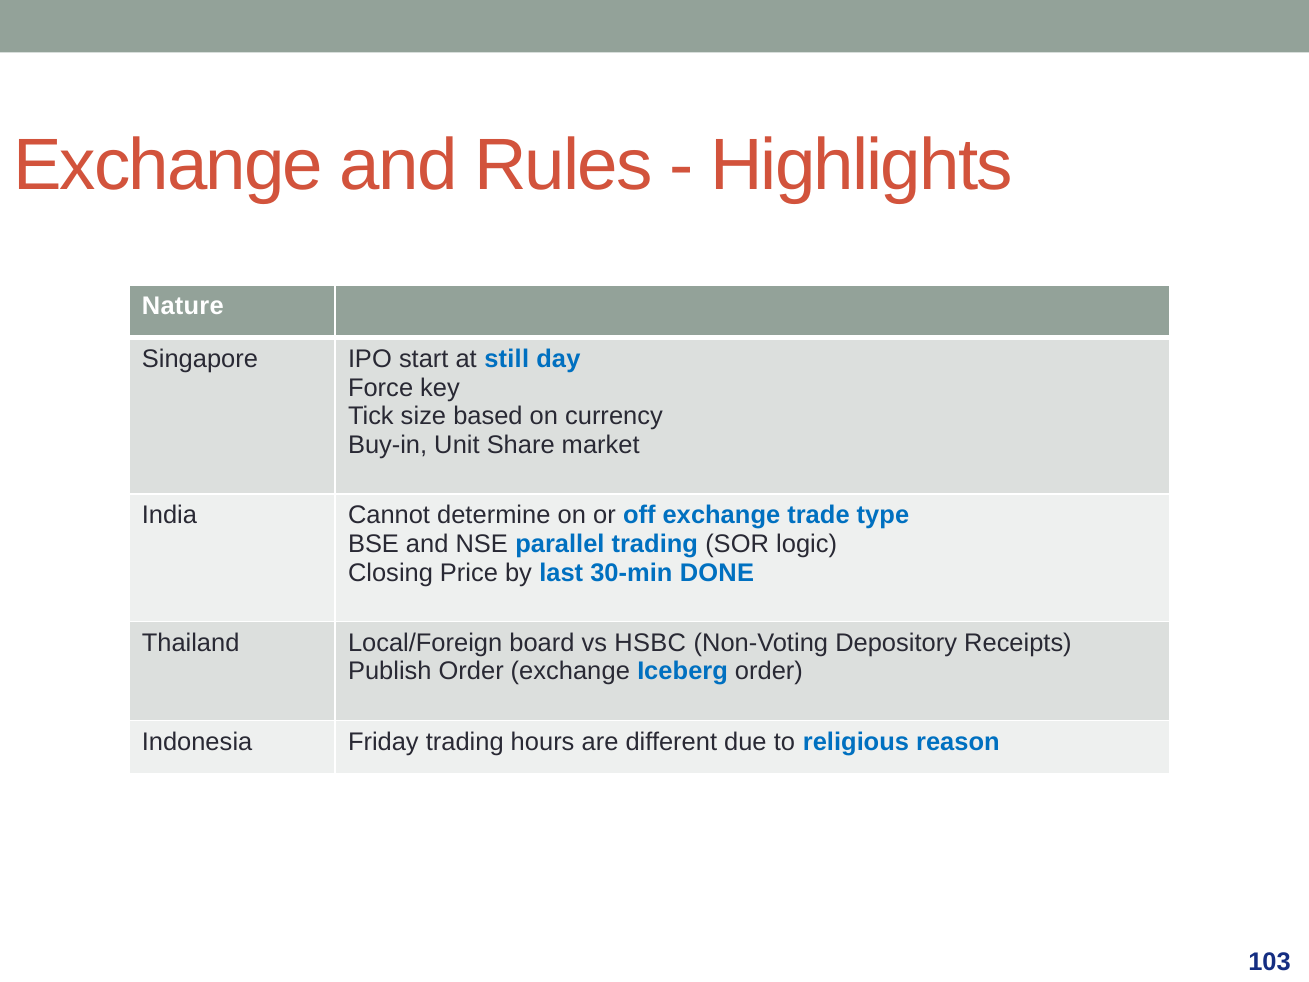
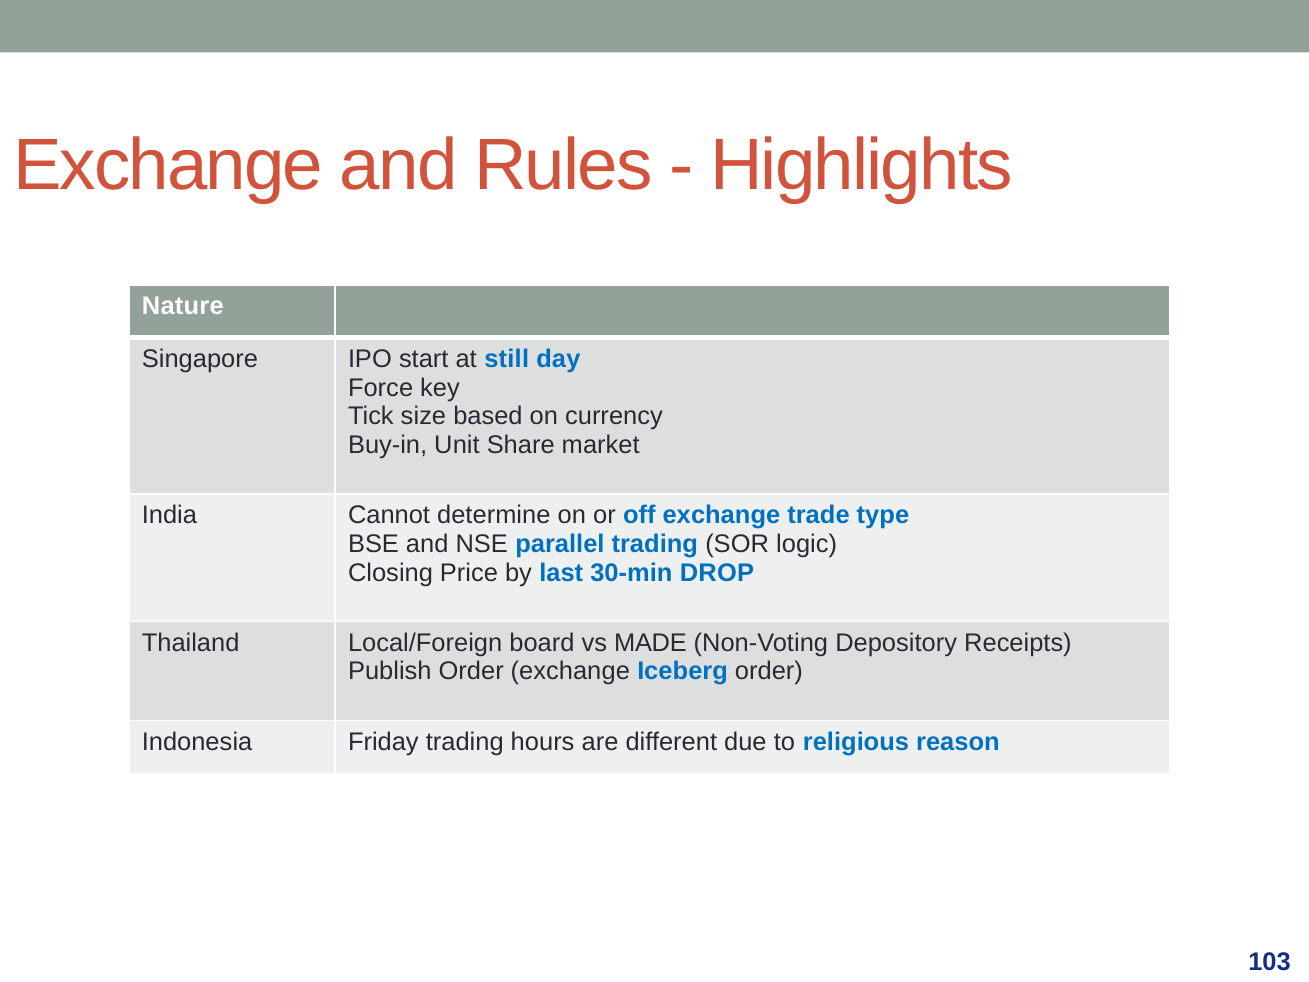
DONE: DONE -> DROP
HSBC: HSBC -> MADE
